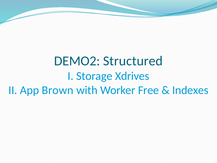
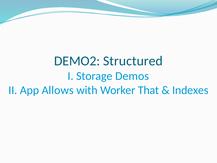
Xdrives: Xdrives -> Demos
Brown: Brown -> Allows
Free: Free -> That
